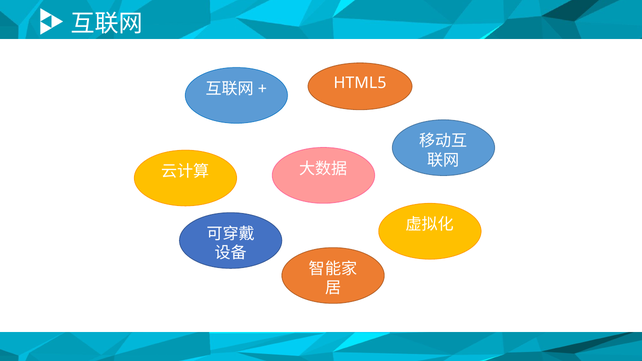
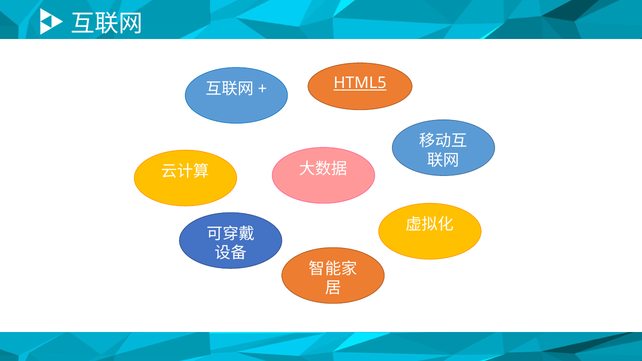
HTML5 underline: none -> present
